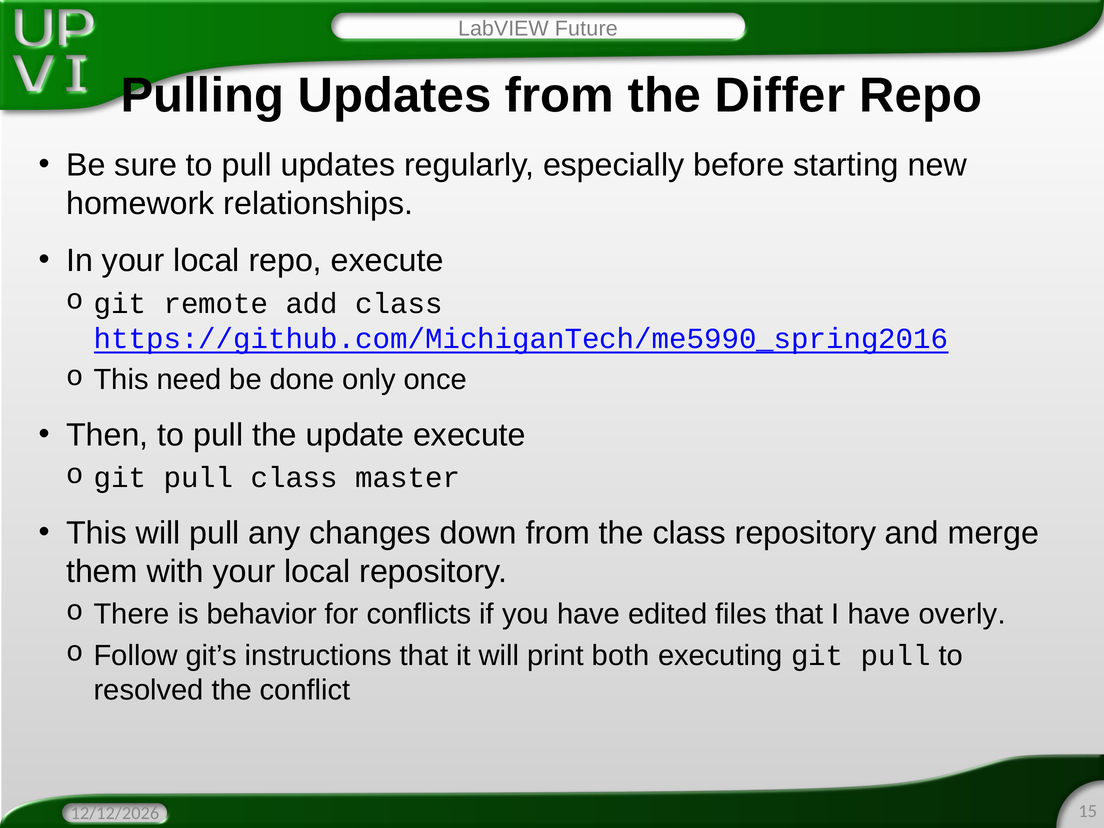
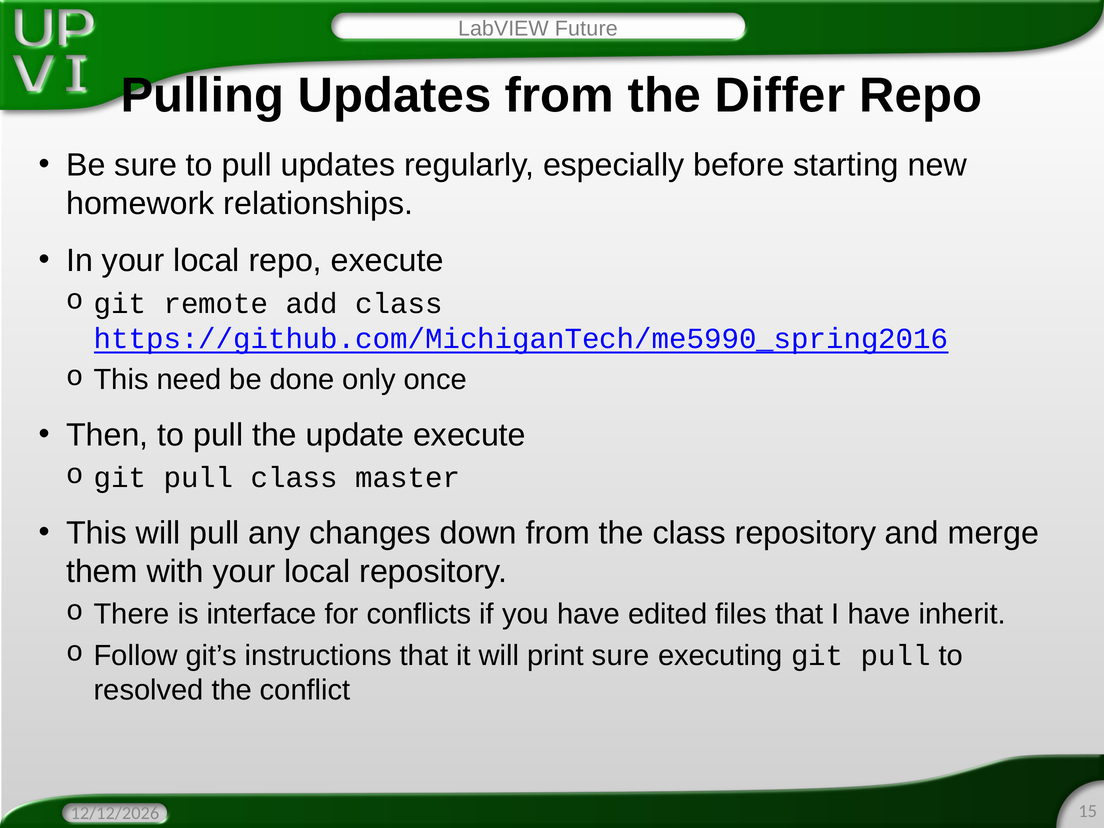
behavior: behavior -> interface
overly: overly -> inherit
print both: both -> sure
